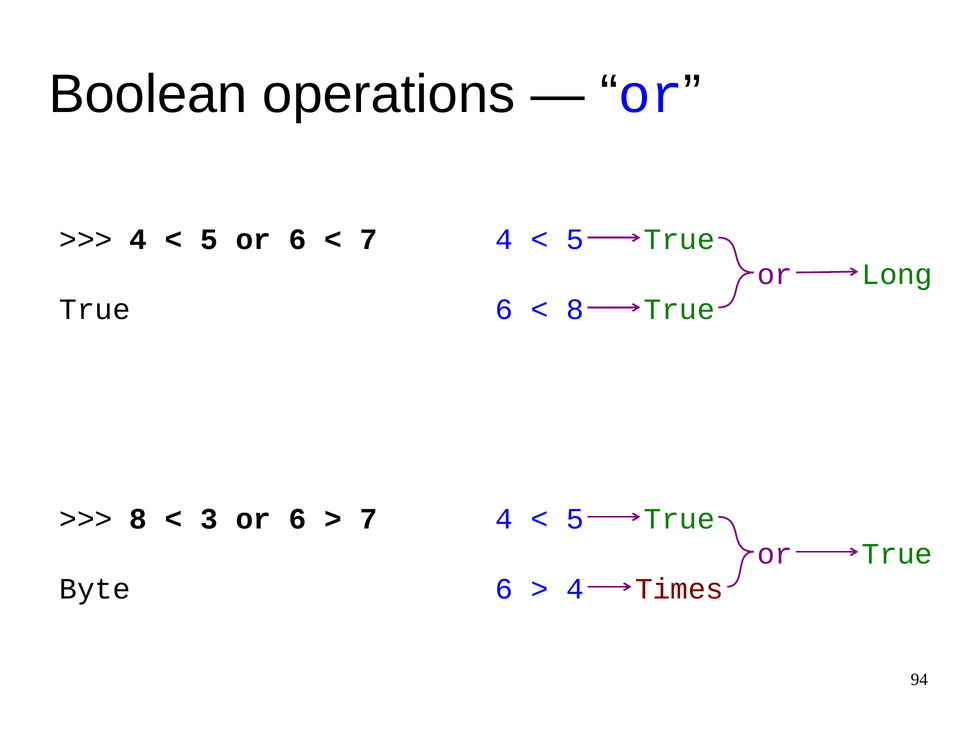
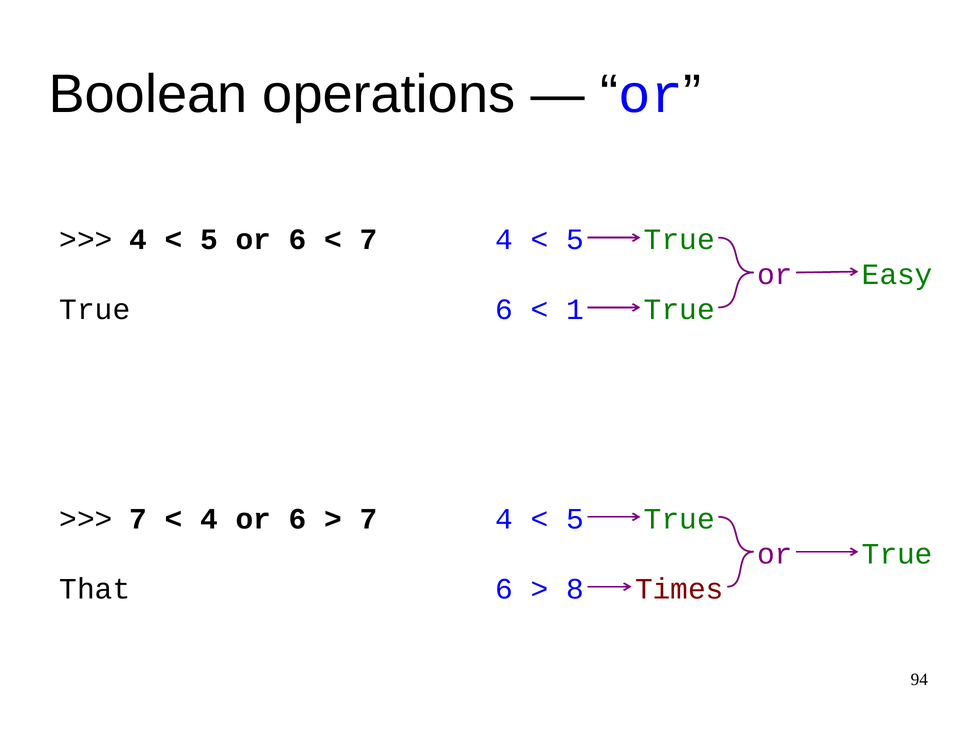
Long: Long -> Easy
8 at (575, 309): 8 -> 1
8 at (138, 519): 8 -> 7
3 at (209, 519): 3 -> 4
Byte: Byte -> That
4 at (575, 588): 4 -> 8
